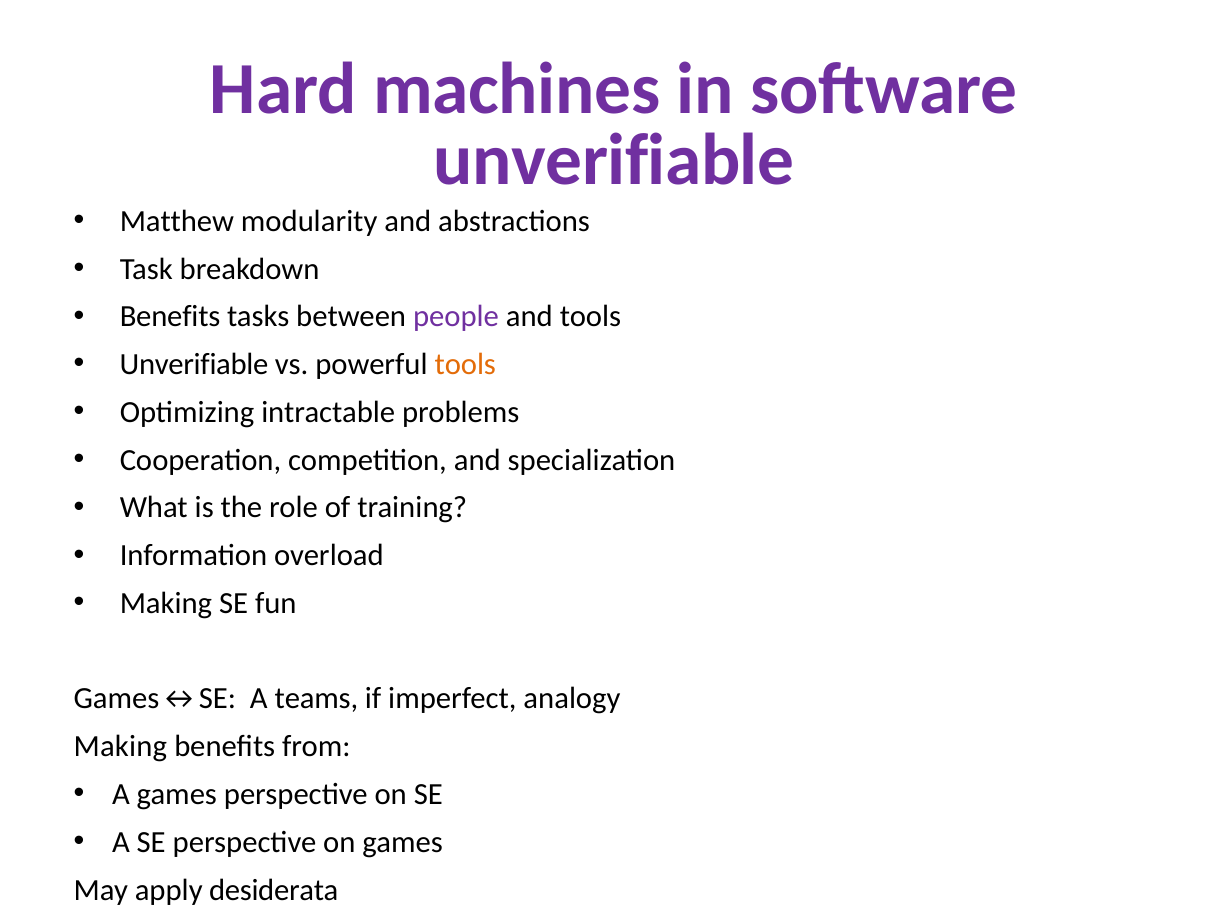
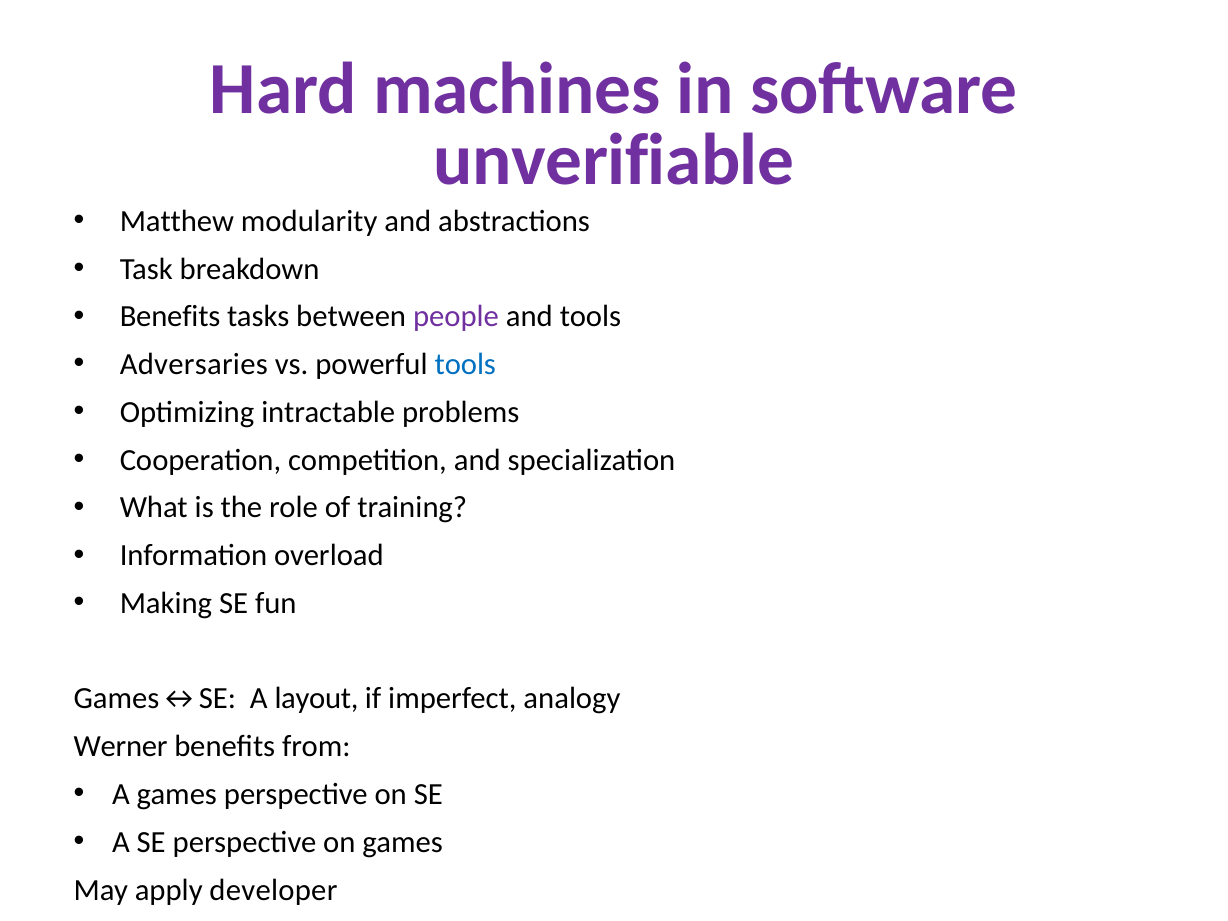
Unverifiable at (194, 364): Unverifiable -> Adversaries
tools at (465, 364) colour: orange -> blue
teams: teams -> layout
Making at (120, 747): Making -> Werner
desiderata: desiderata -> developer
